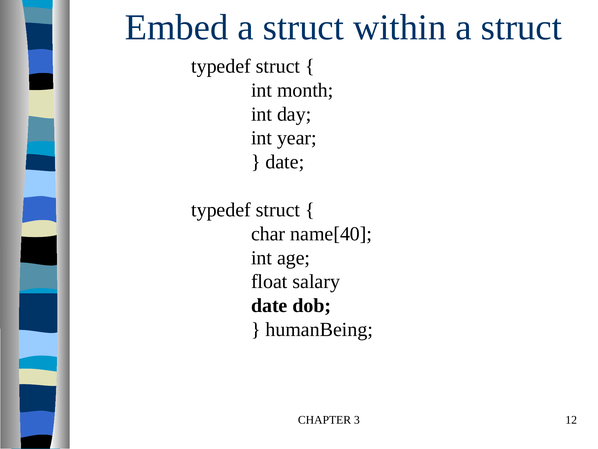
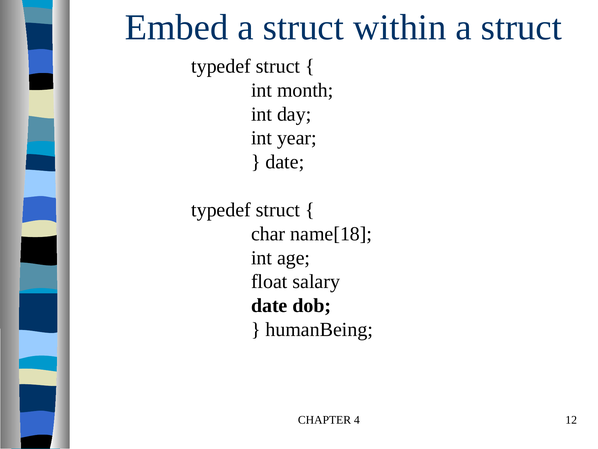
name[40: name[40 -> name[18
3: 3 -> 4
